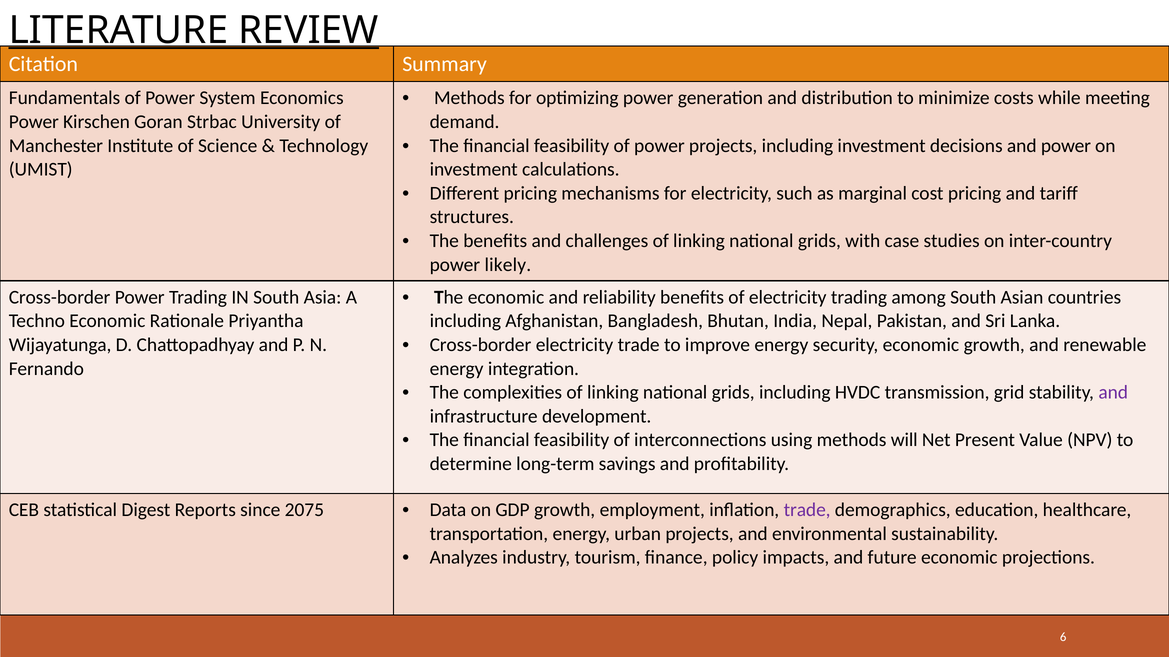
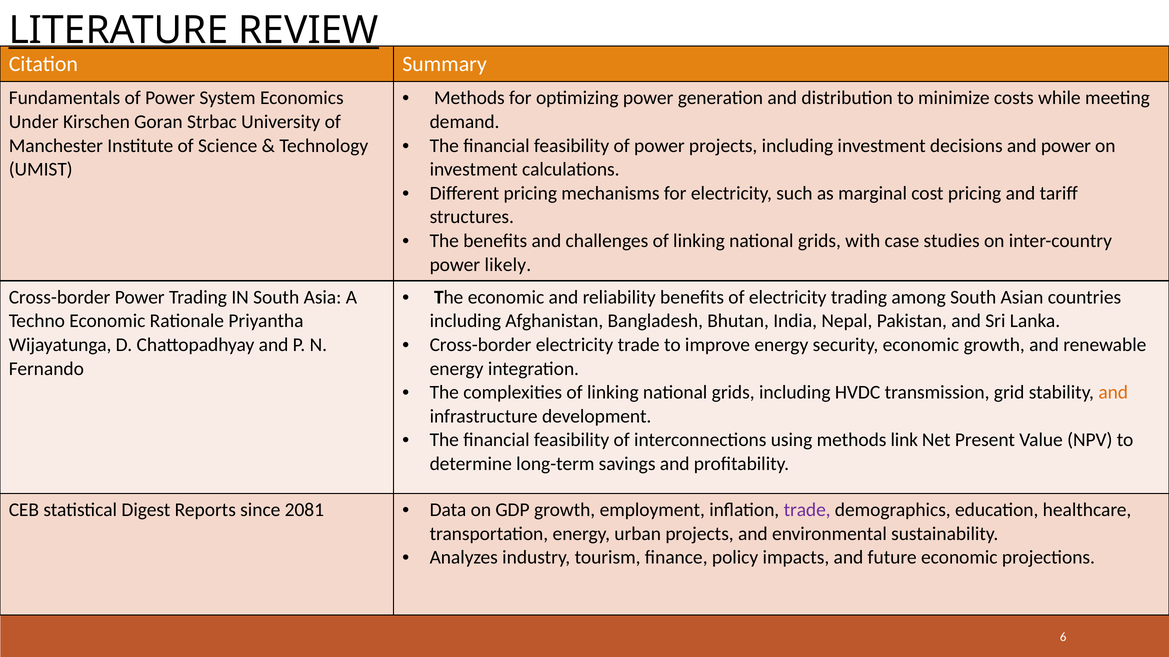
Power at (34, 122): Power -> Under
and at (1113, 393) colour: purple -> orange
will: will -> link
2075: 2075 -> 2081
